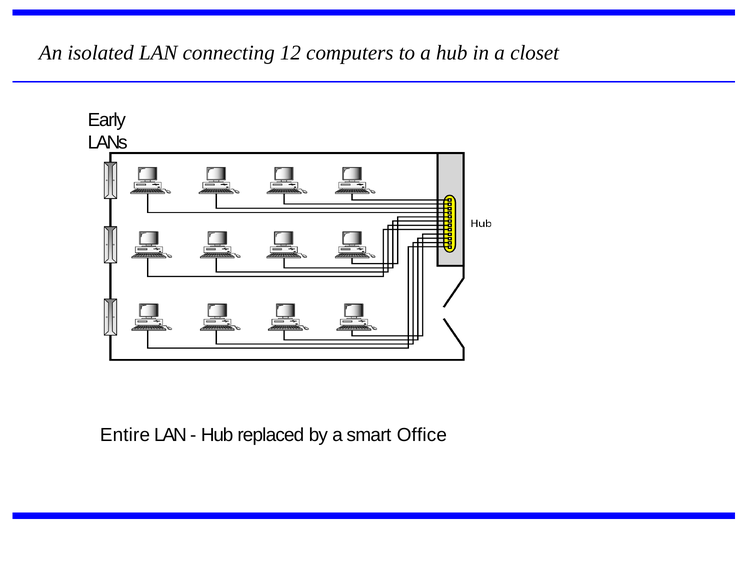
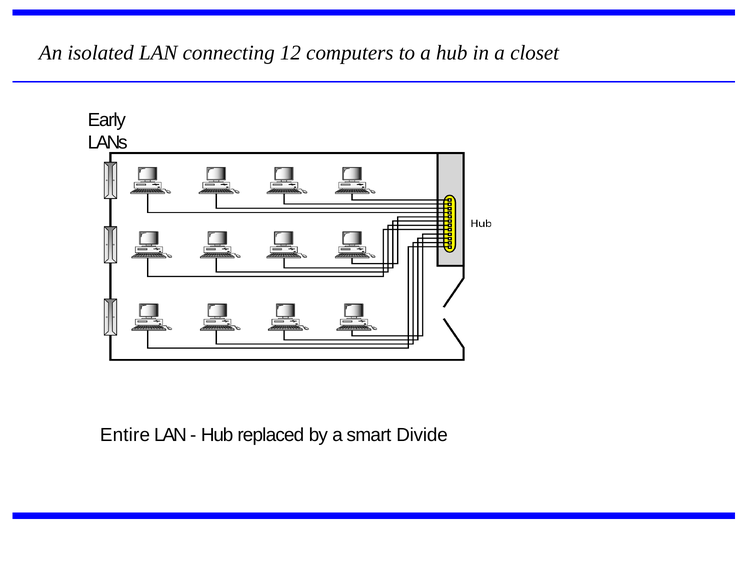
Office: Office -> Divide
